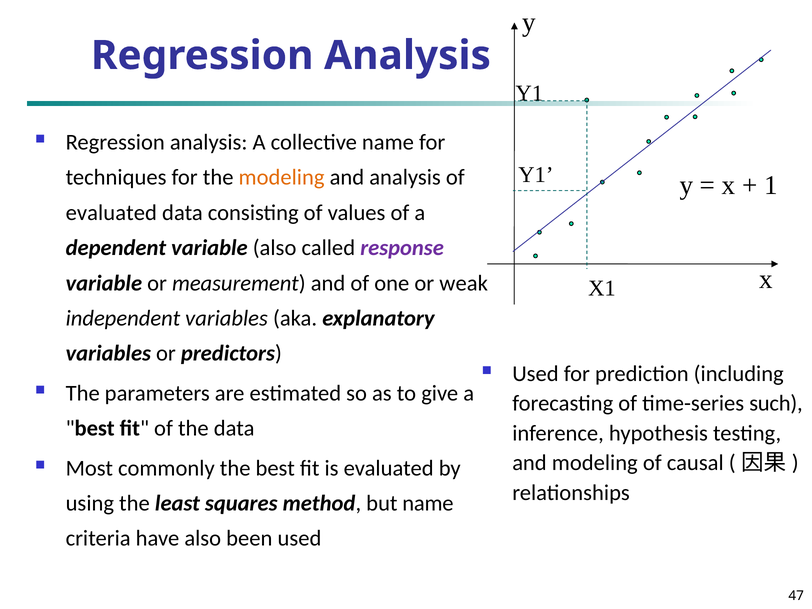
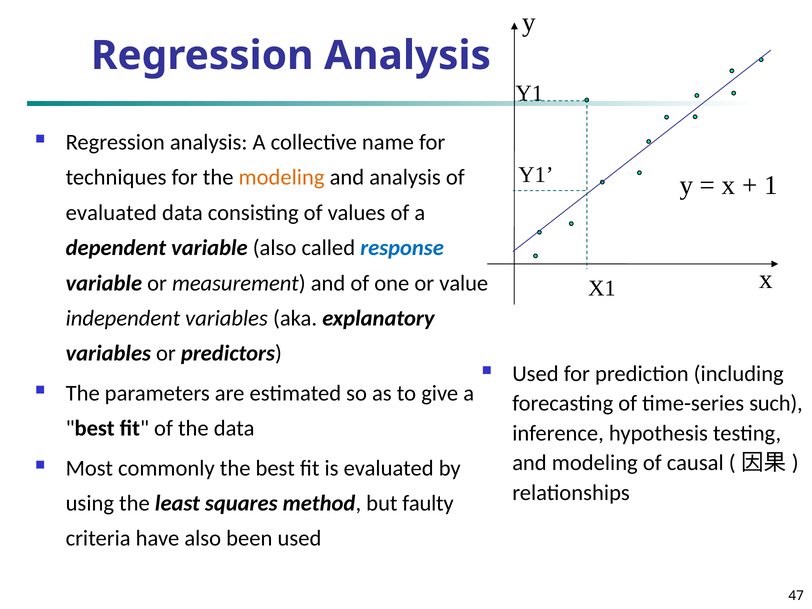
response colour: purple -> blue
weak: weak -> value
but name: name -> faulty
